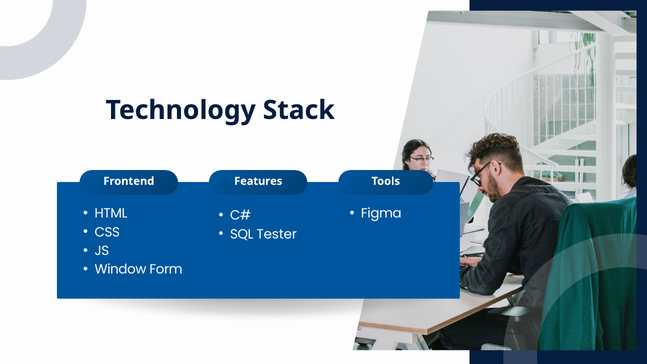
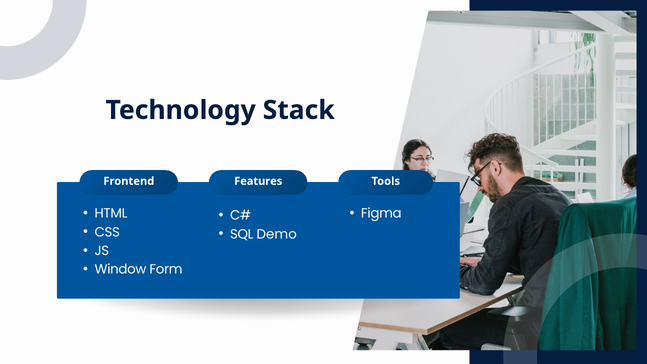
Tester: Tester -> Demo
